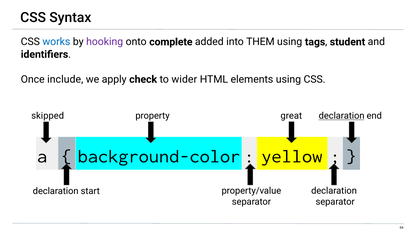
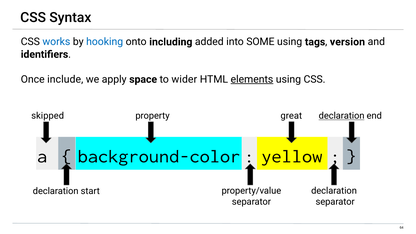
hooking colour: purple -> blue
complete: complete -> including
THEM: THEM -> SOME
student: student -> version
check: check -> space
elements underline: none -> present
